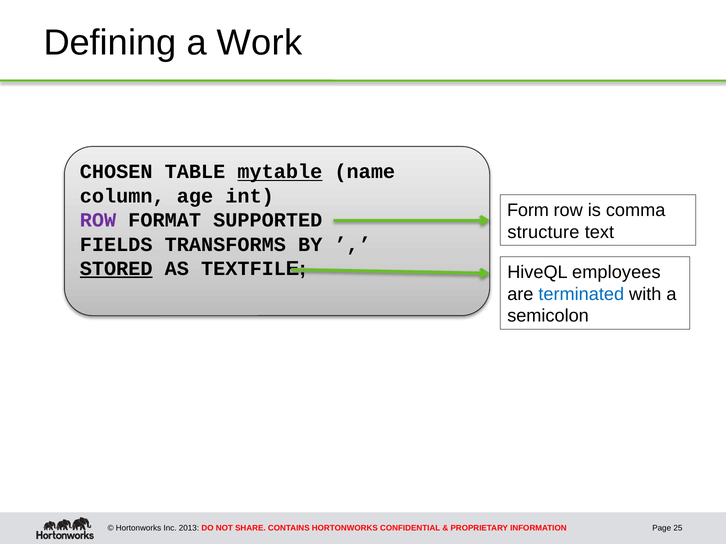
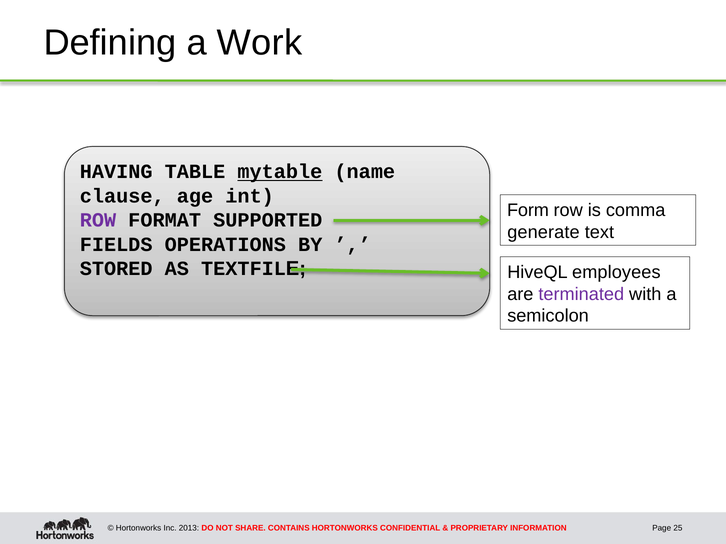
CHOSEN: CHOSEN -> HAVING
column: column -> clause
structure: structure -> generate
TRANSFORMS: TRANSFORMS -> OPERATIONS
STORED underline: present -> none
terminated colour: blue -> purple
